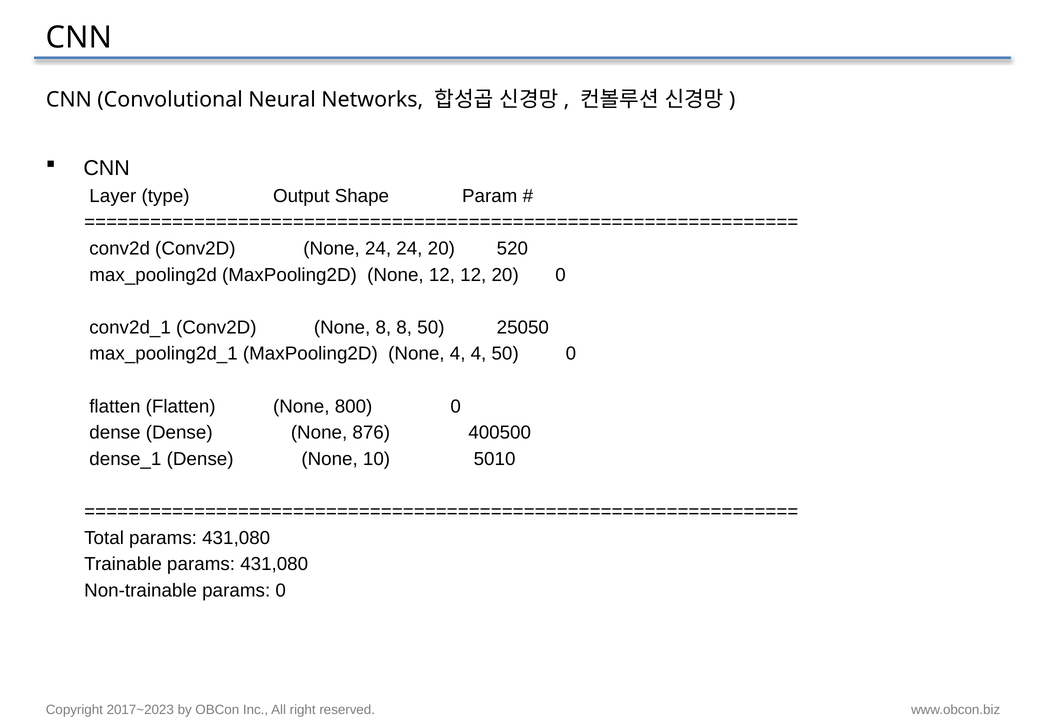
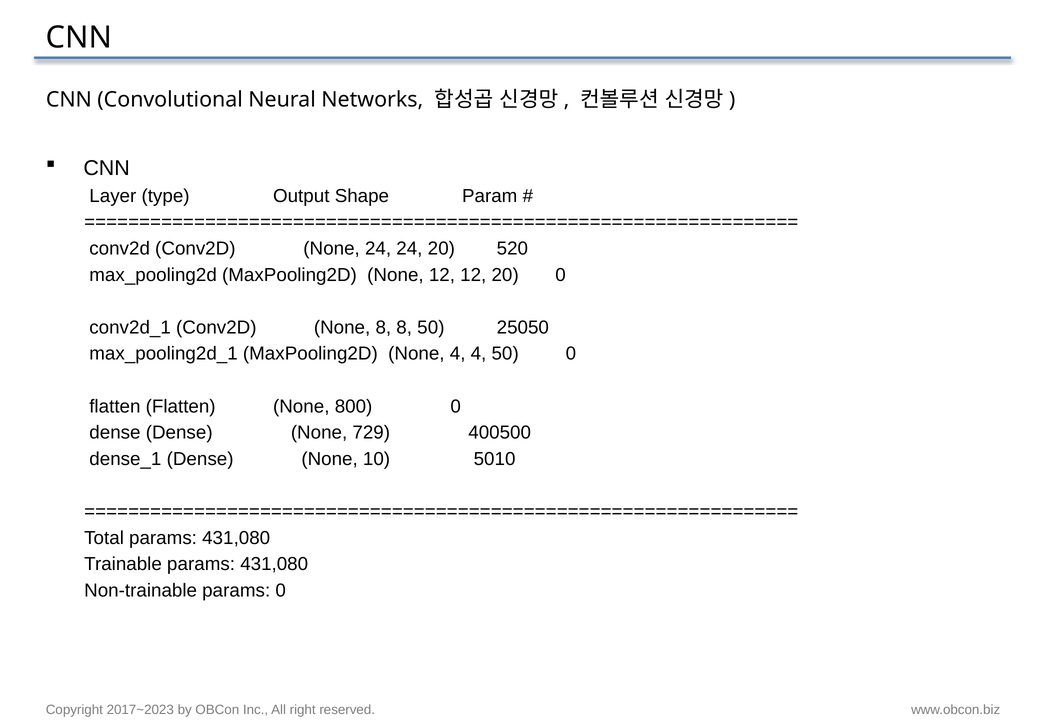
876: 876 -> 729
